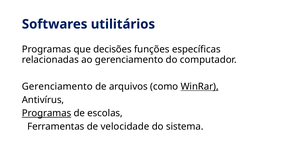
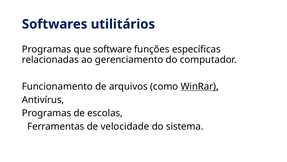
decisões: decisões -> software
Gerenciamento at (57, 86): Gerenciamento -> Funcionamento
Programas at (47, 113) underline: present -> none
